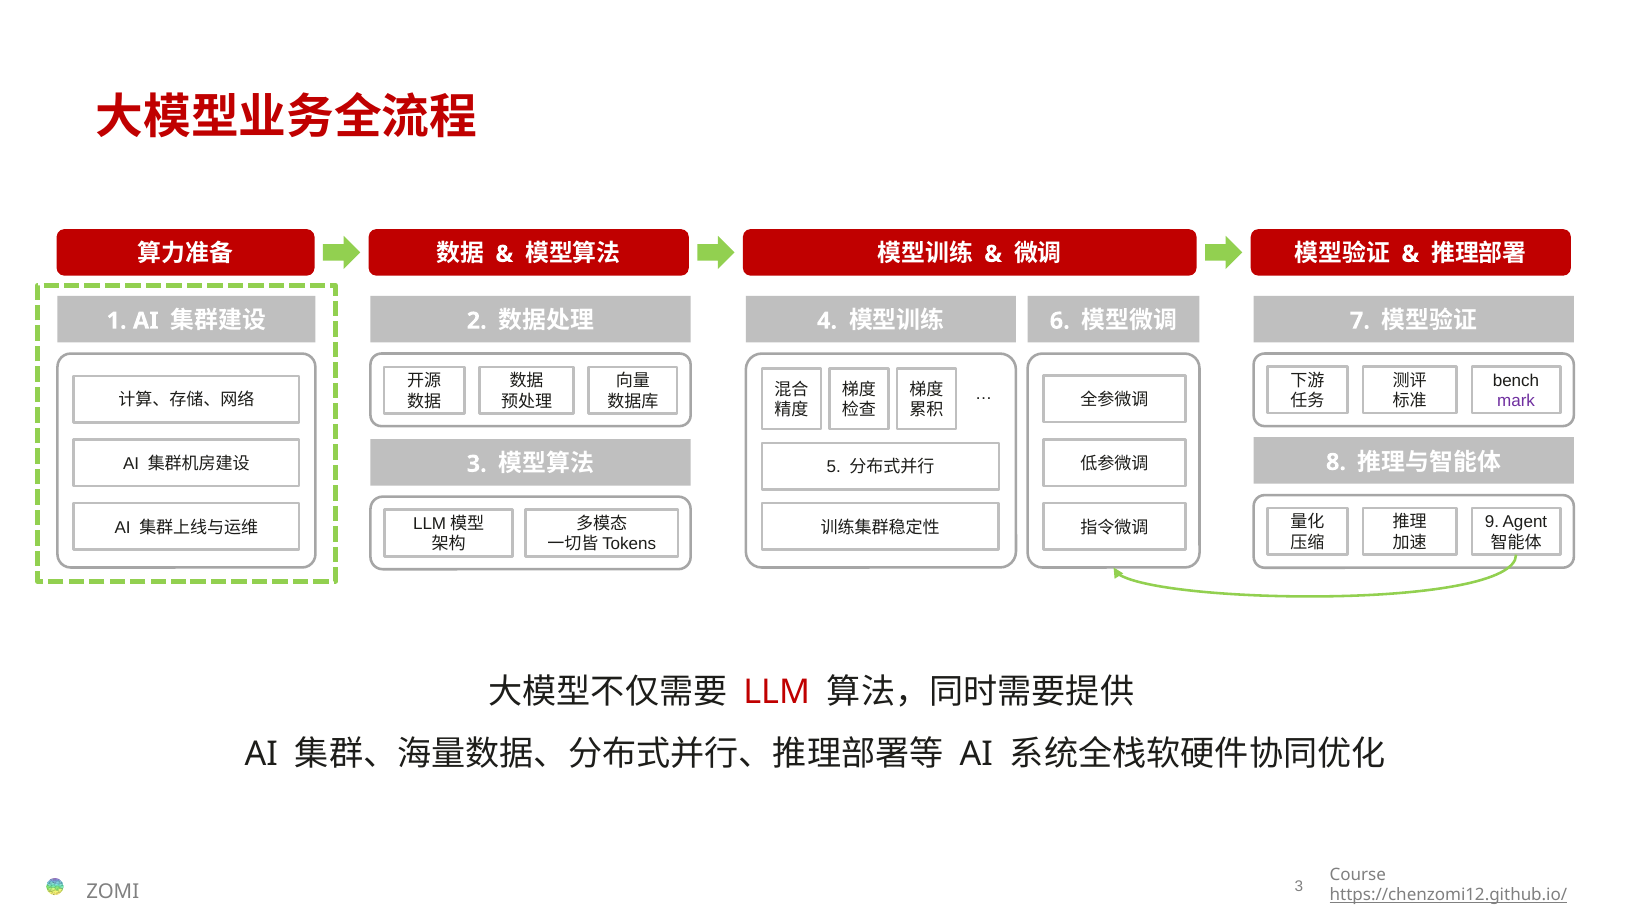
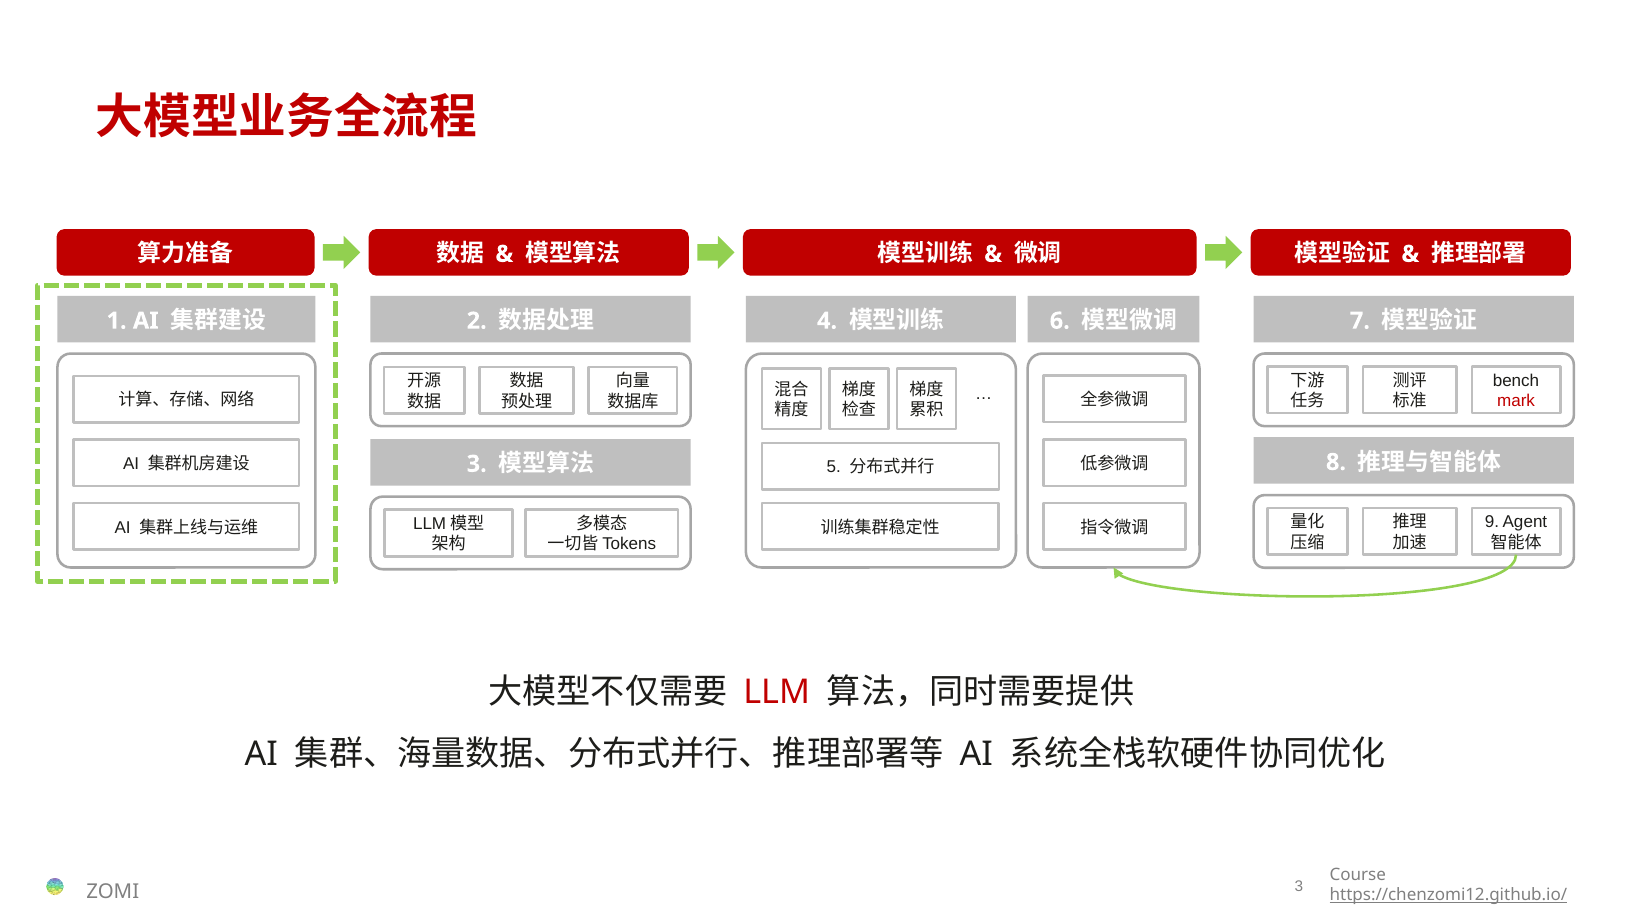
mark colour: purple -> red
